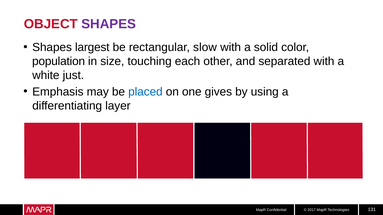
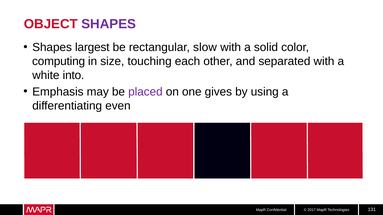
population: population -> computing
just: just -> into
placed colour: blue -> purple
layer: layer -> even
